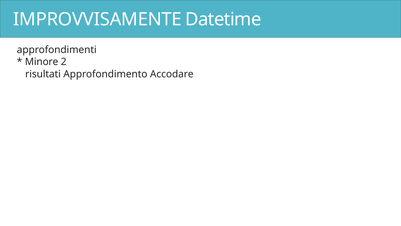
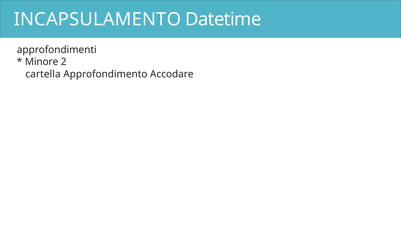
IMPROVVISAMENTE: IMPROVVISAMENTE -> INCAPSULAMENTO
risultati: risultati -> cartella
